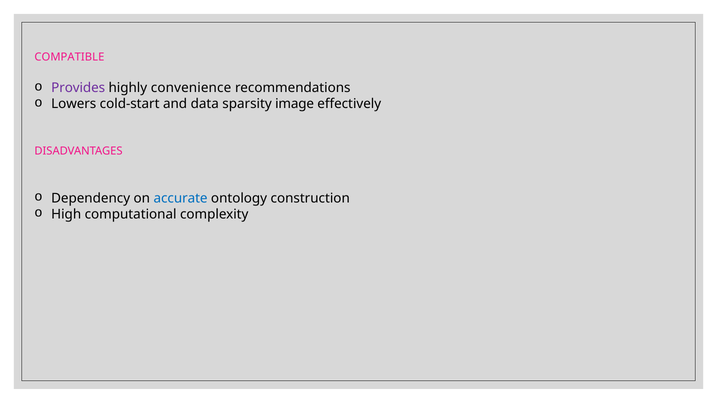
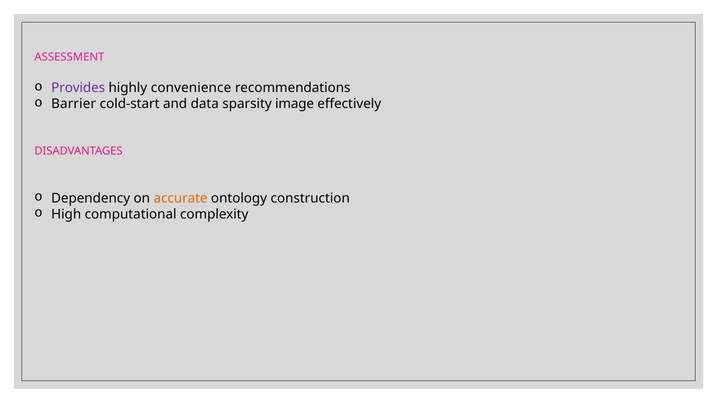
COMPATIBLE: COMPATIBLE -> ASSESSMENT
Lowers: Lowers -> Barrier
accurate colour: blue -> orange
